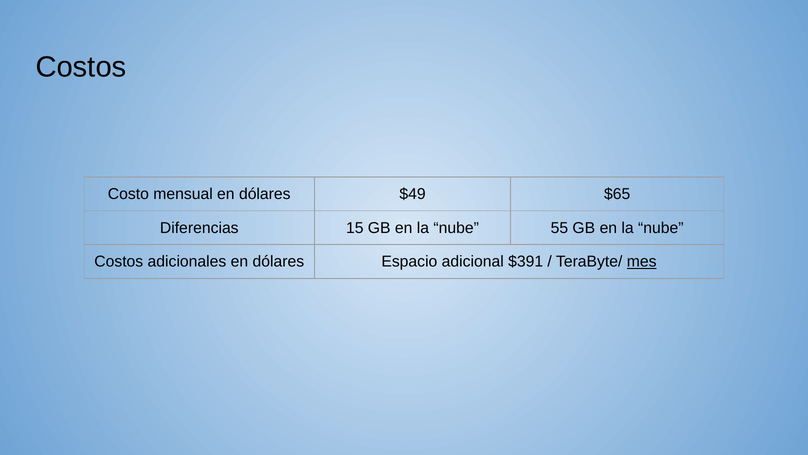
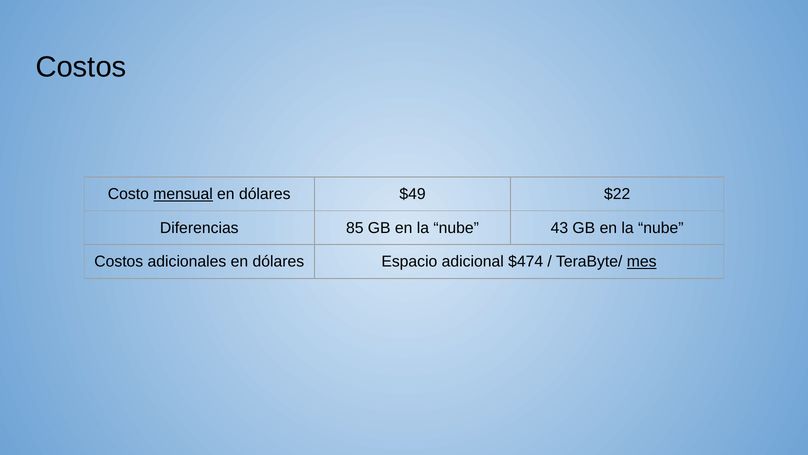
mensual underline: none -> present
$65: $65 -> $22
15: 15 -> 85
55: 55 -> 43
$391: $391 -> $474
